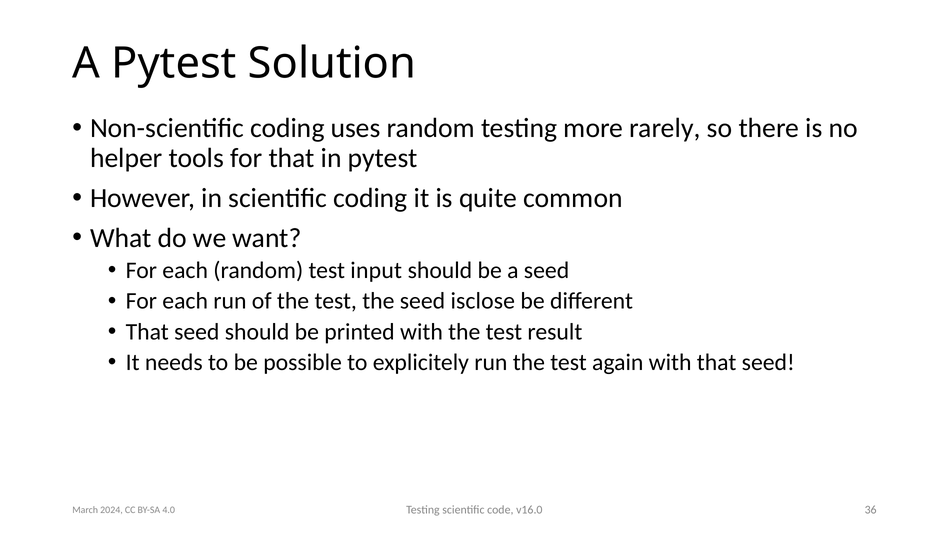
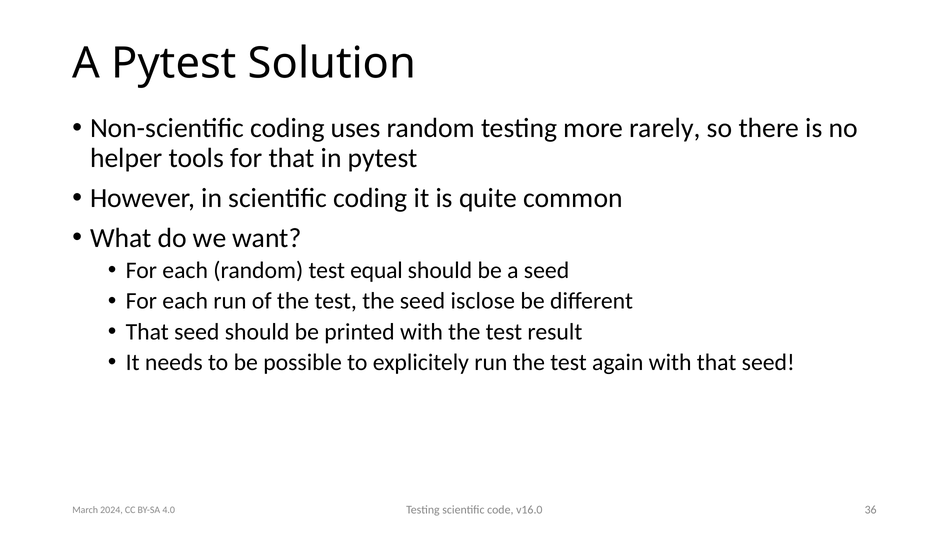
input: input -> equal
